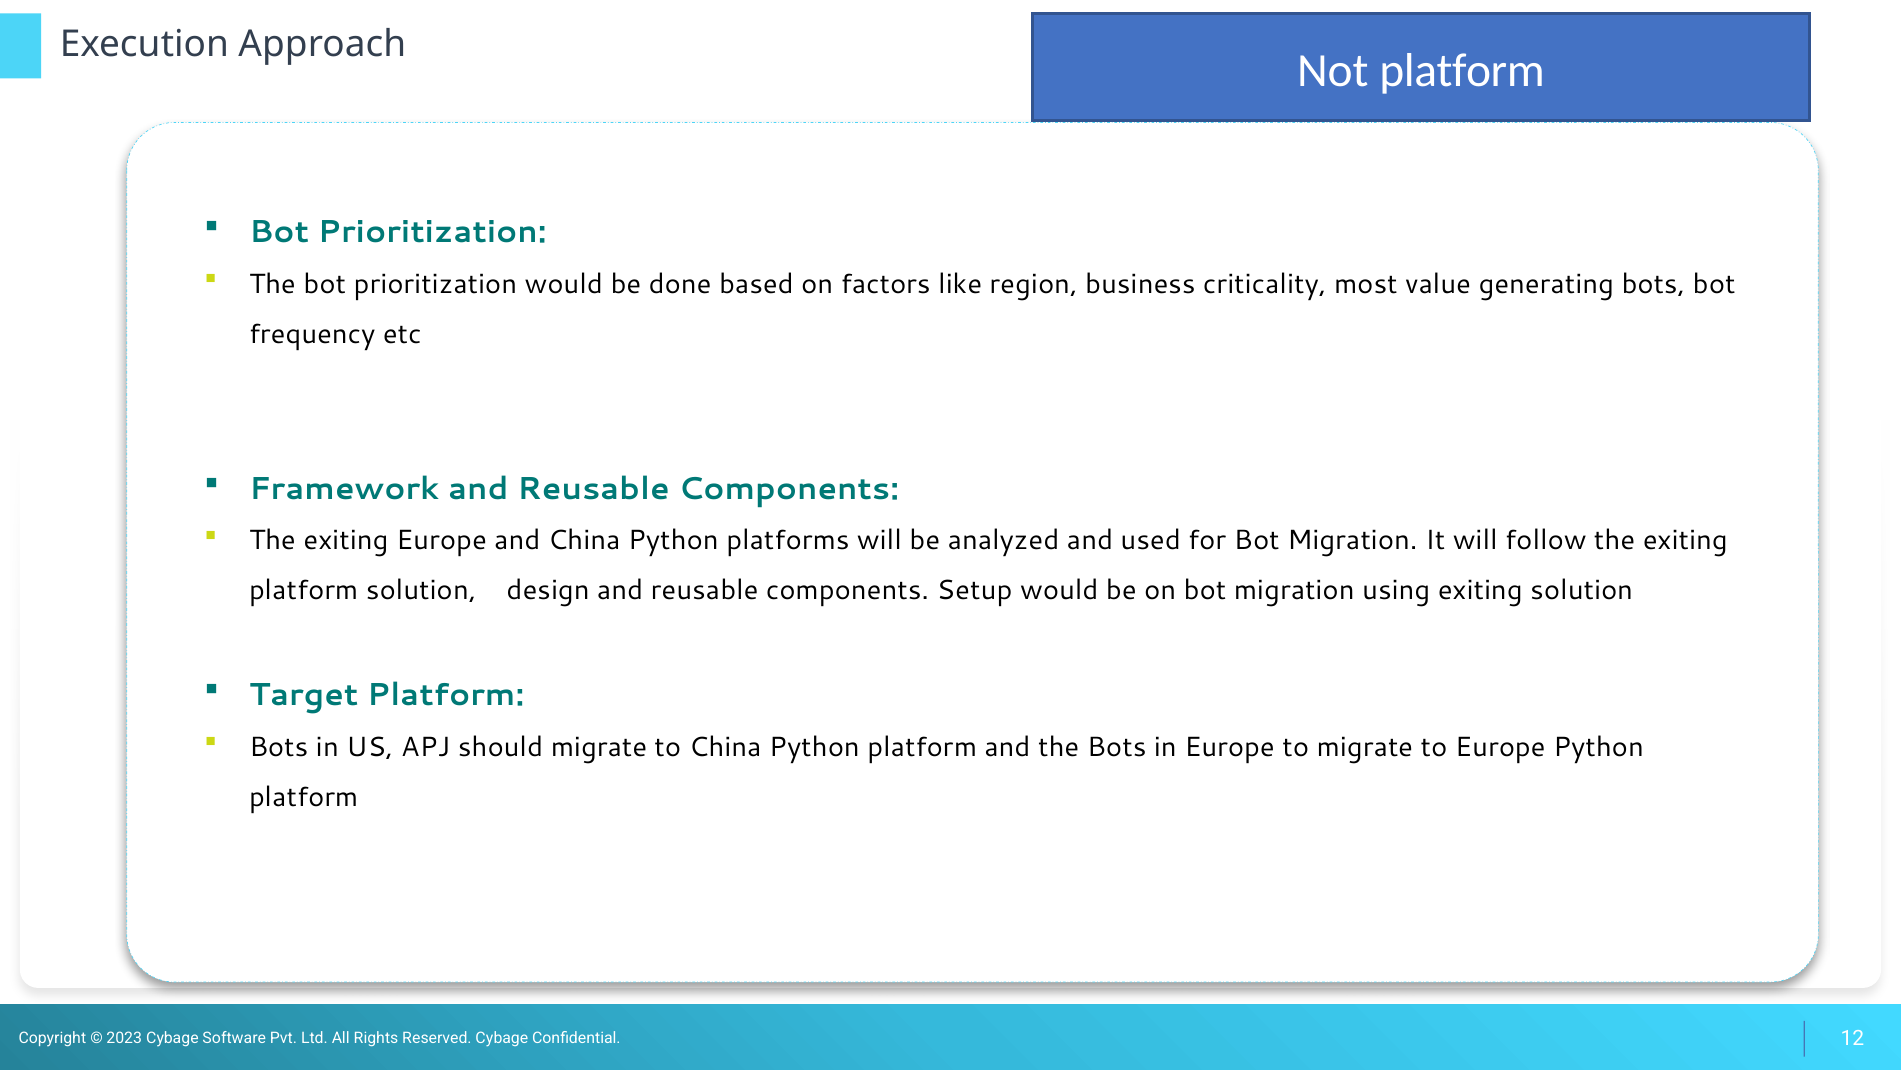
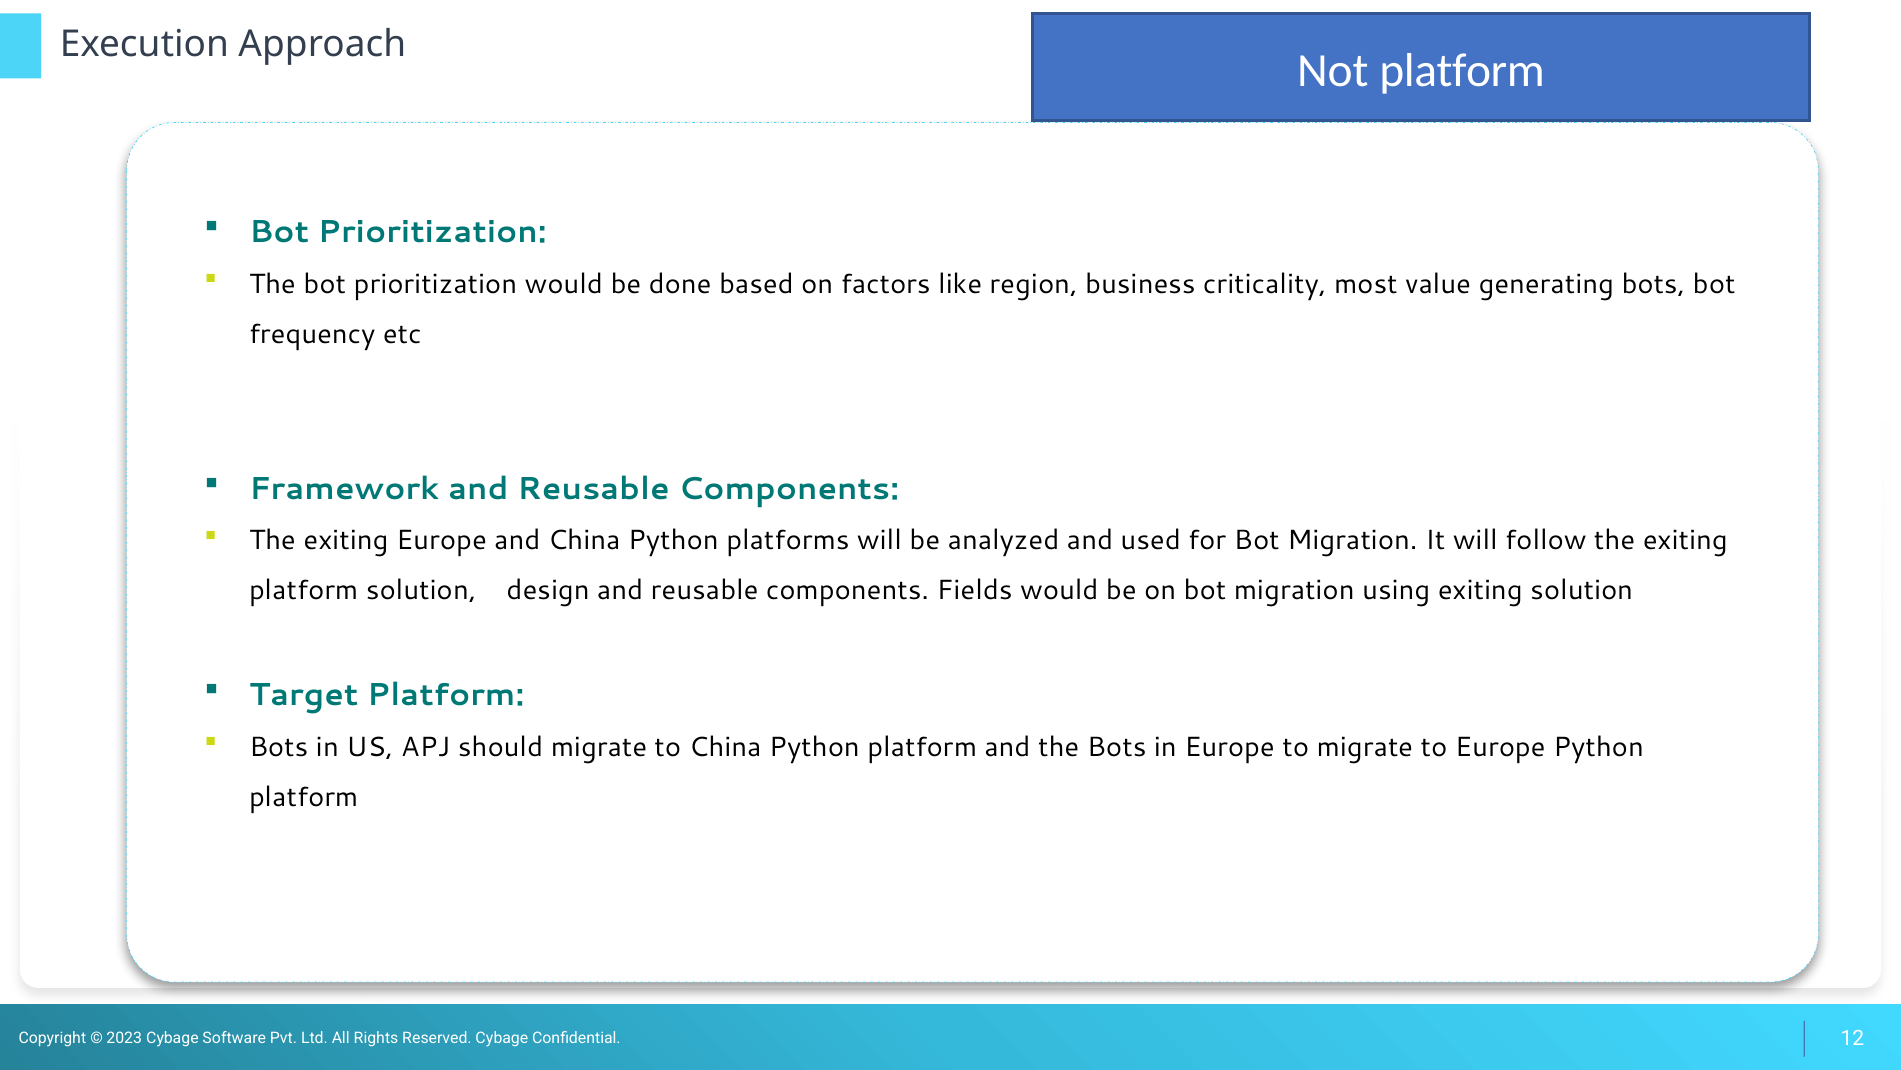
Setup: Setup -> Fields
